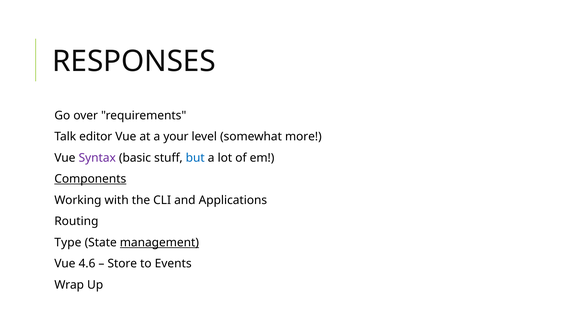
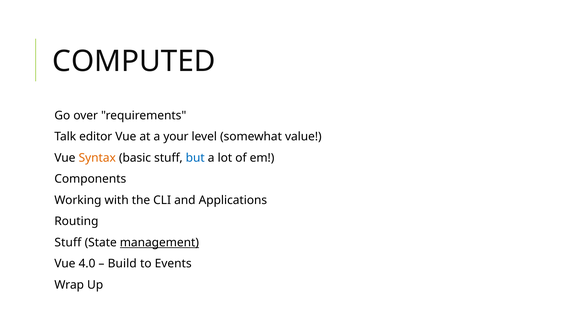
RESPONSES: RESPONSES -> COMPUTED
more: more -> value
Syntax colour: purple -> orange
Components underline: present -> none
Type at (68, 243): Type -> Stuff
4.6: 4.6 -> 4.0
Store: Store -> Build
